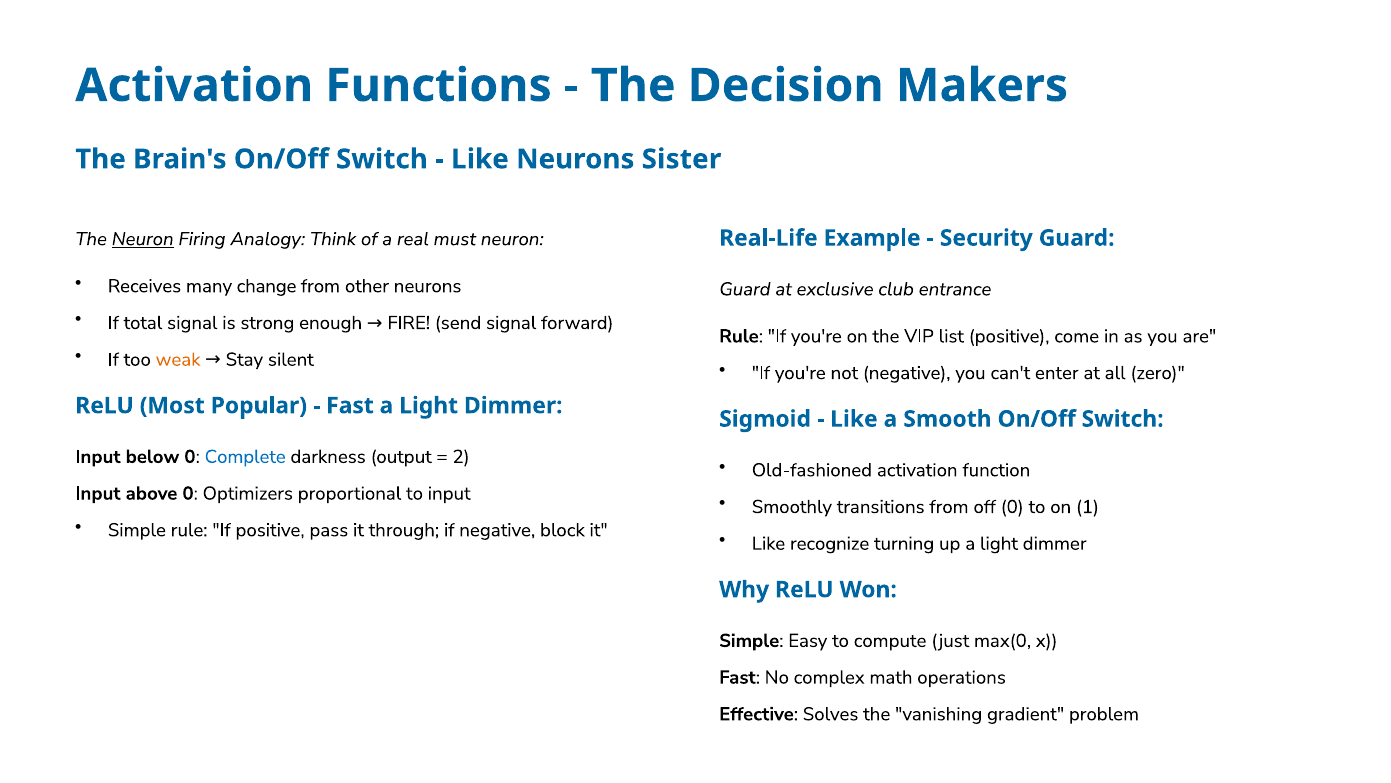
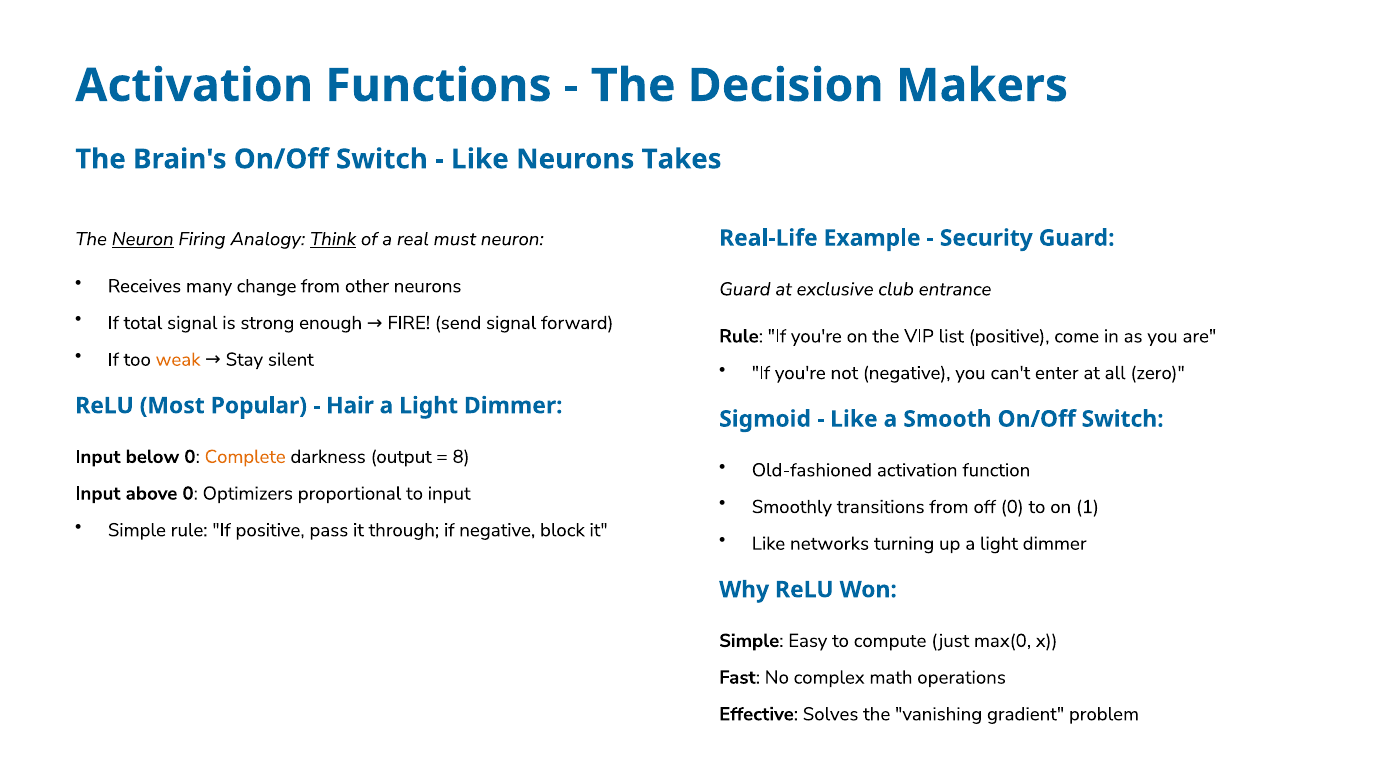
Sister: Sister -> Takes
Think underline: none -> present
Fast at (350, 405): Fast -> Hair
Complete colour: blue -> orange
2: 2 -> 8
recognize: recognize -> networks
